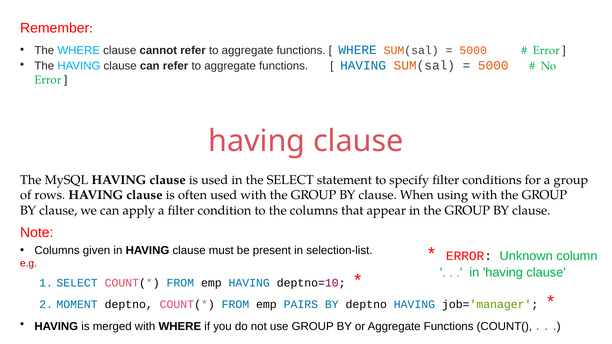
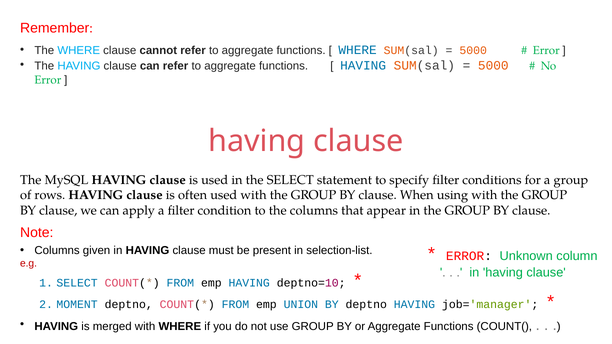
PAIRS: PAIRS -> UNION
